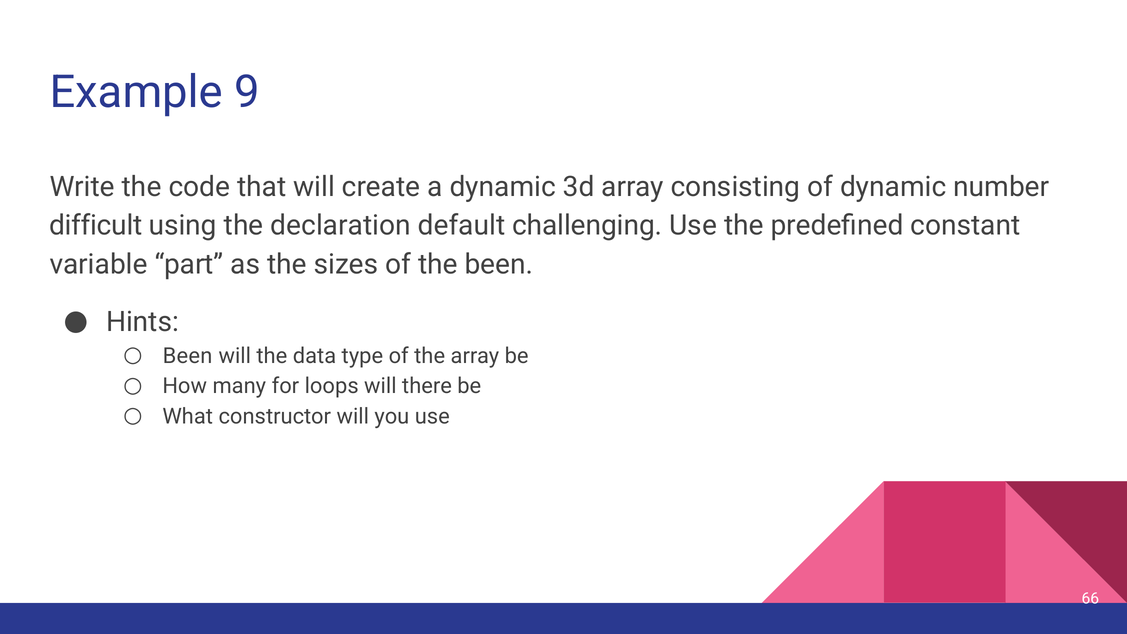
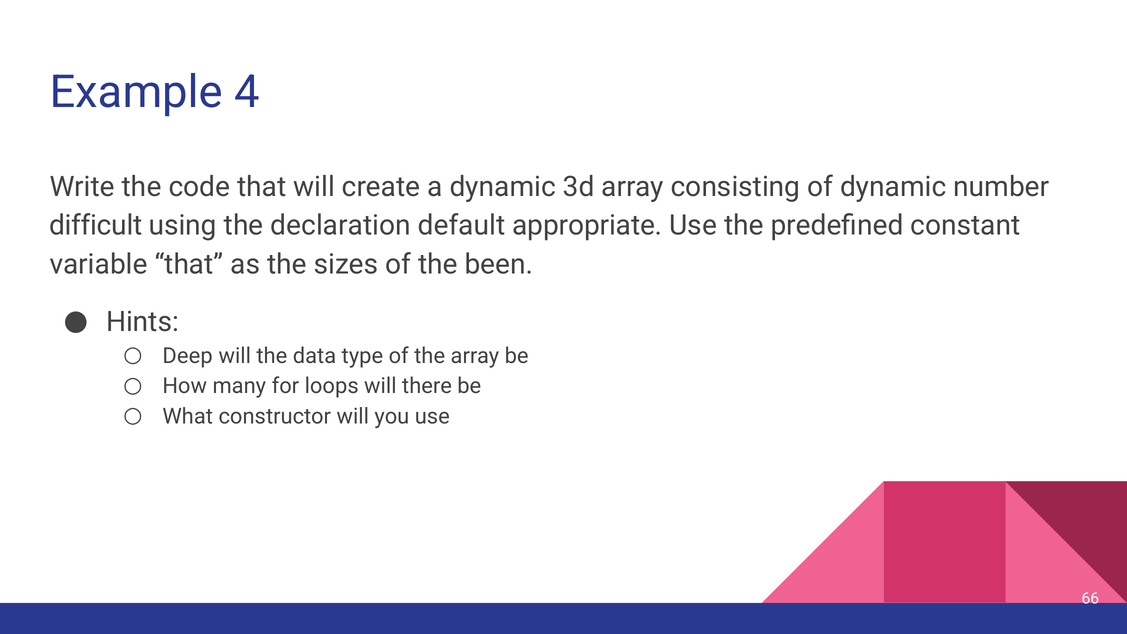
9: 9 -> 4
challenging: challenging -> appropriate
variable part: part -> that
Been at (188, 356): Been -> Deep
